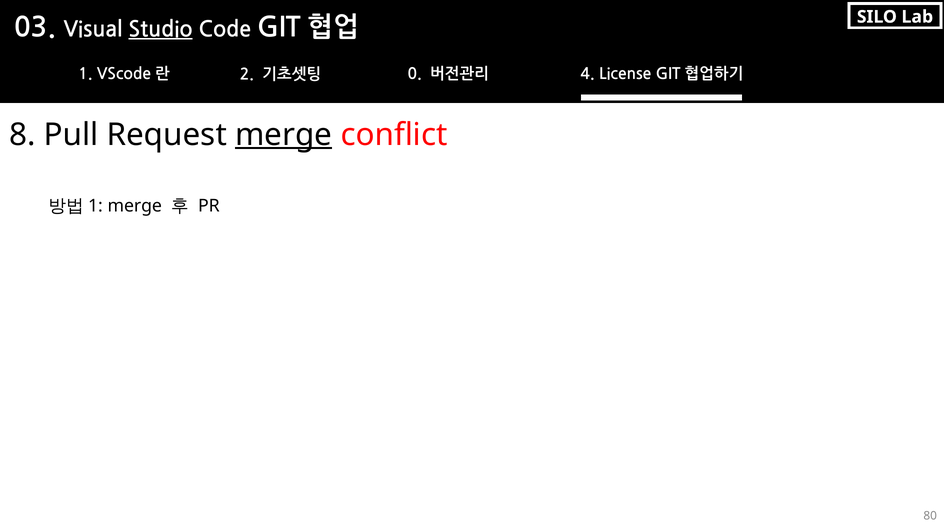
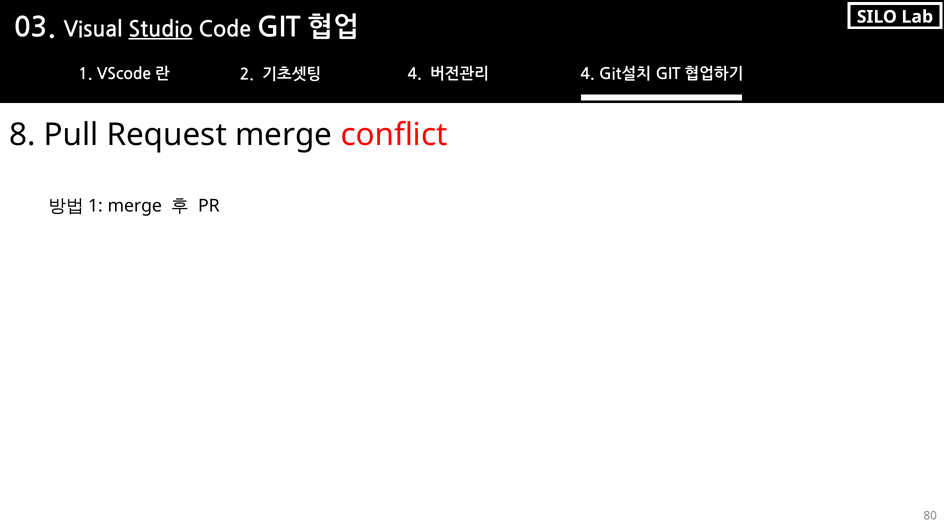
License: License -> Git설치
0 at (415, 74): 0 -> 4
merge at (284, 135) underline: present -> none
